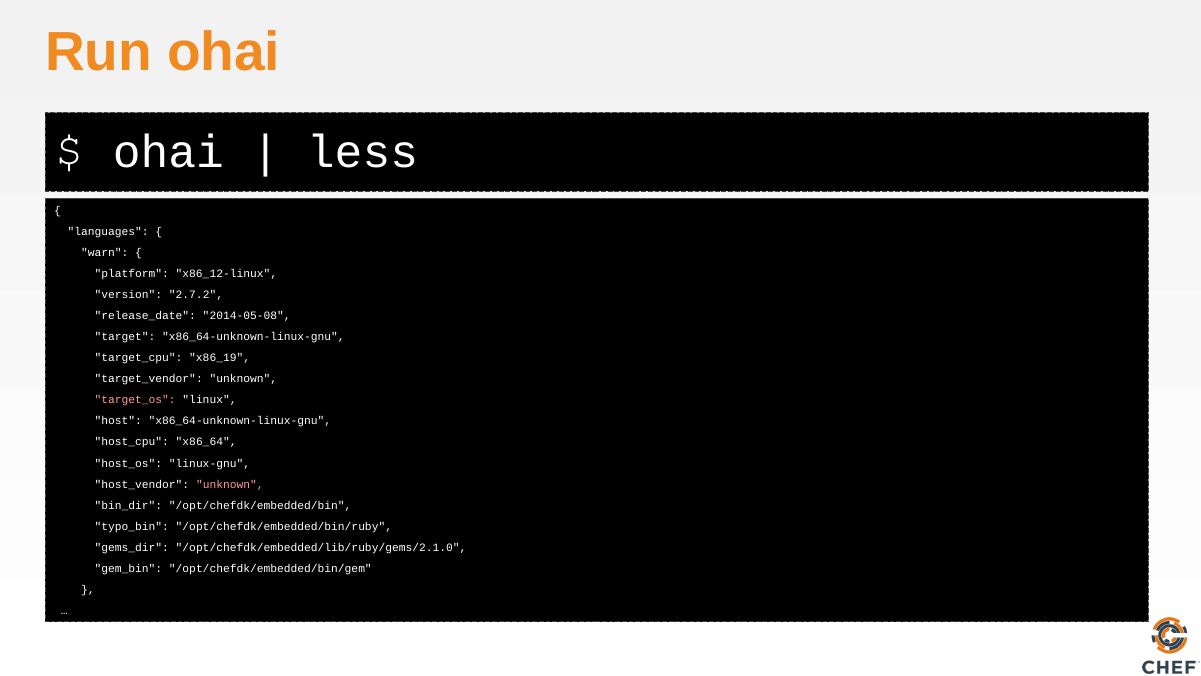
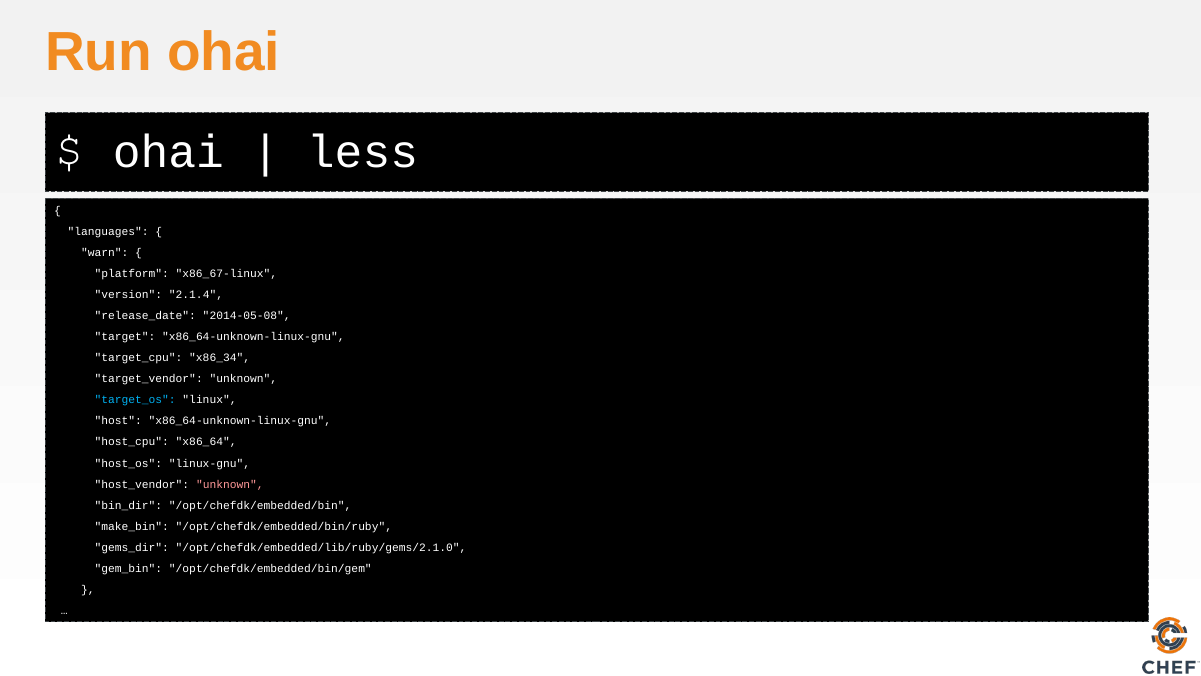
x86_12-linux: x86_12-linux -> x86_67-linux
2.7.2: 2.7.2 -> 2.1.4
x86_19: x86_19 -> x86_34
target_os colour: pink -> light blue
typo_bin: typo_bin -> make_bin
